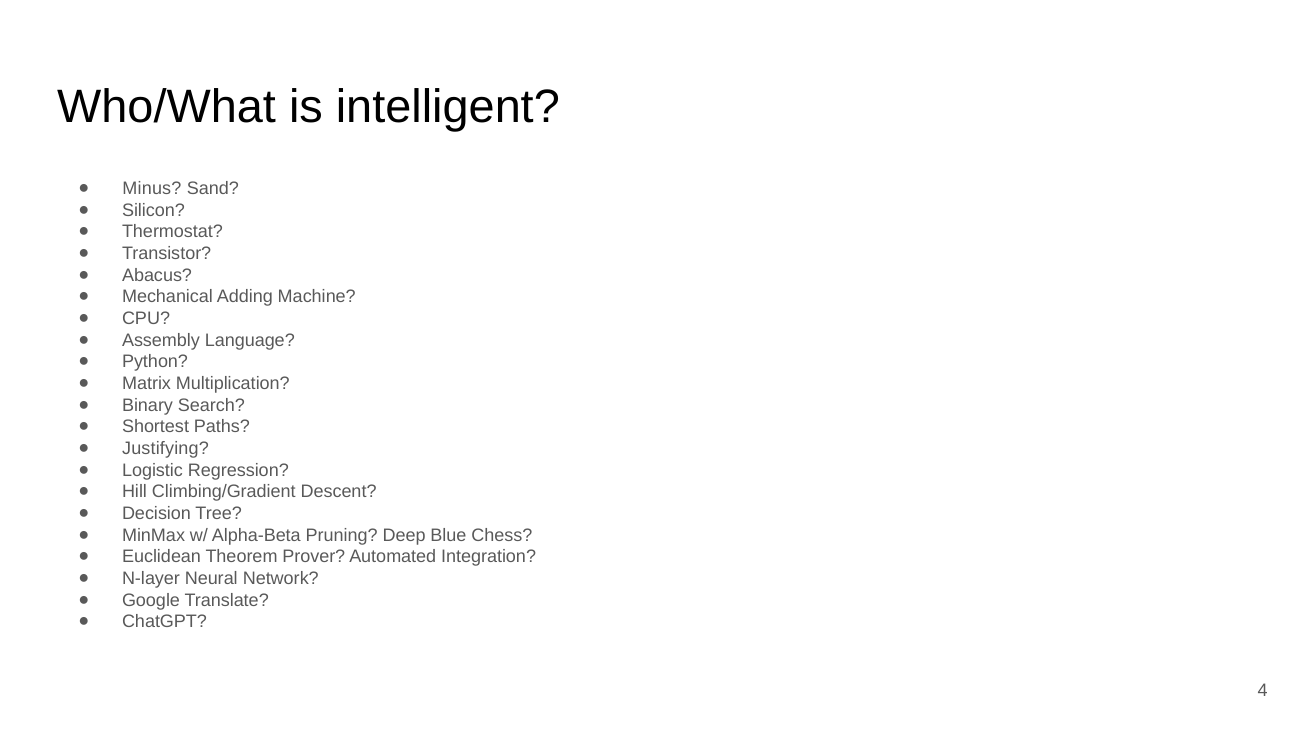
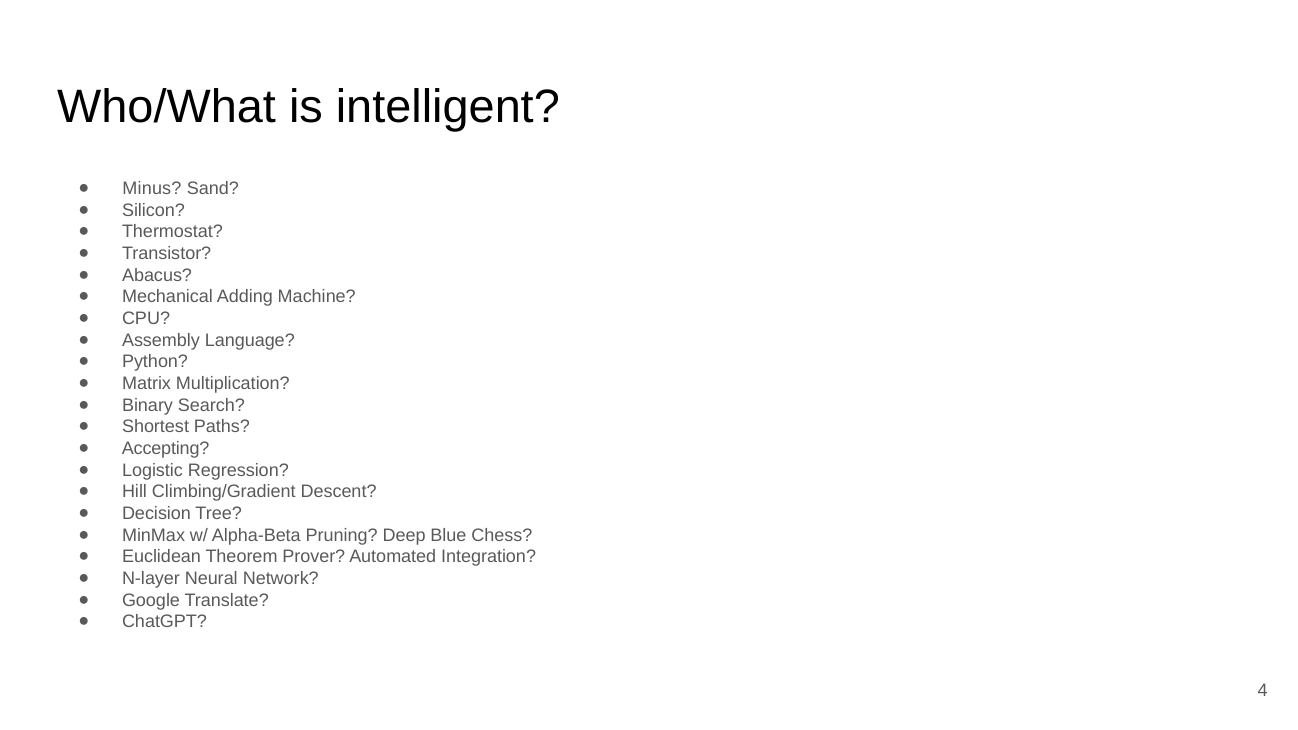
Justifying: Justifying -> Accepting
